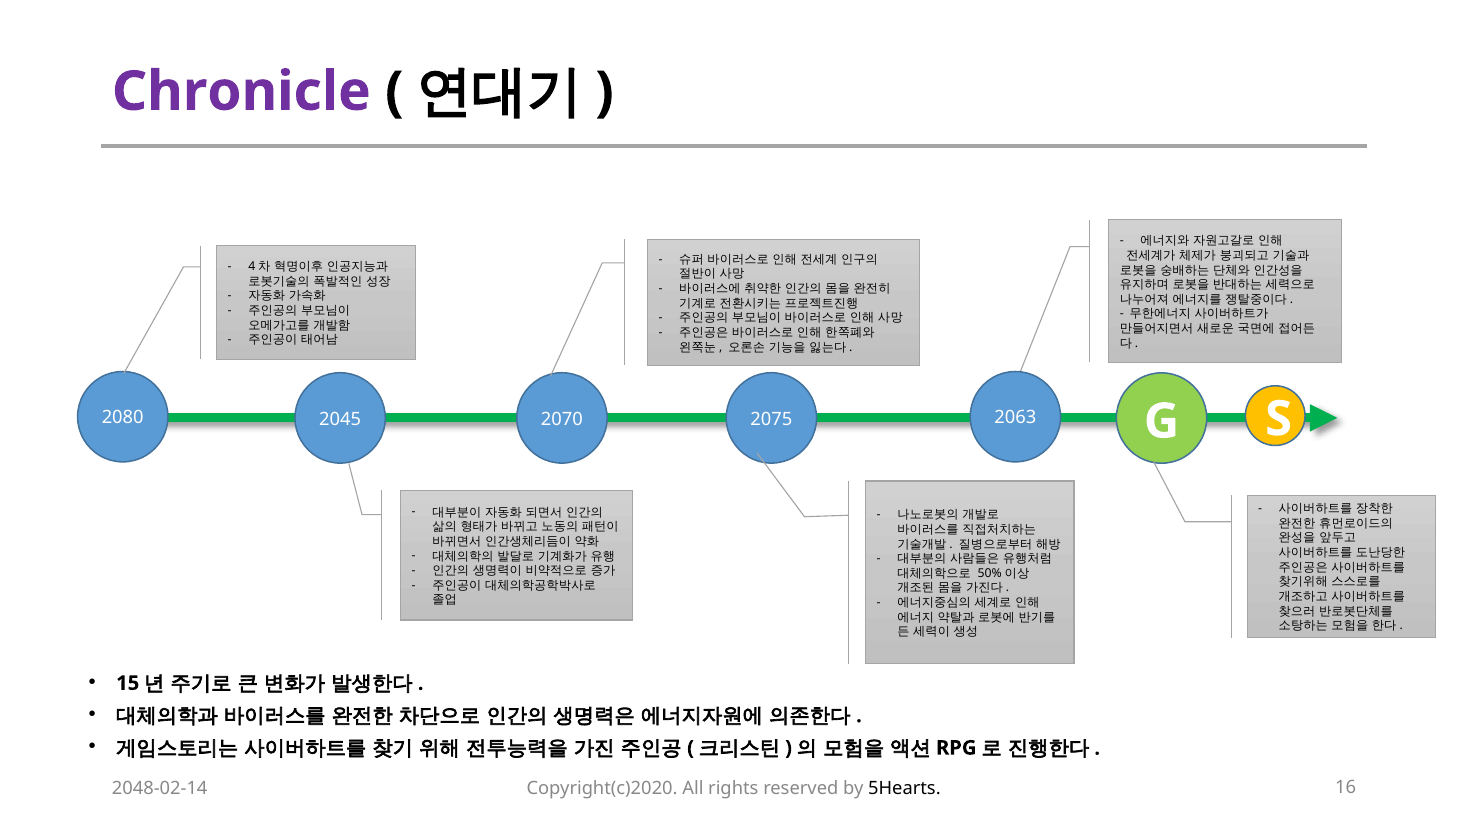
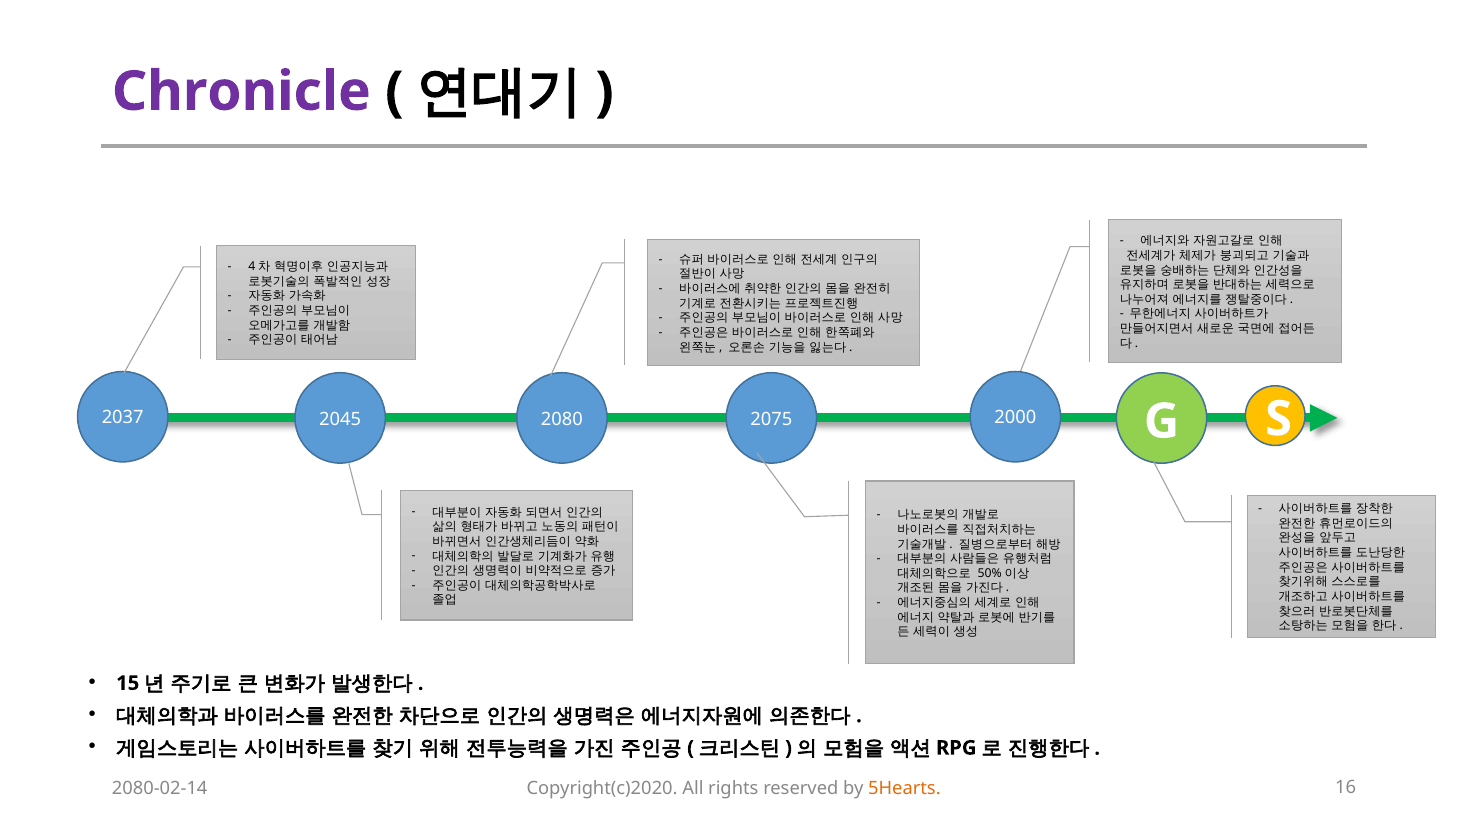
2080: 2080 -> 2037
2070: 2070 -> 2080
2063: 2063 -> 2000
2048-02-14: 2048-02-14 -> 2080-02-14
5Hearts colour: black -> orange
